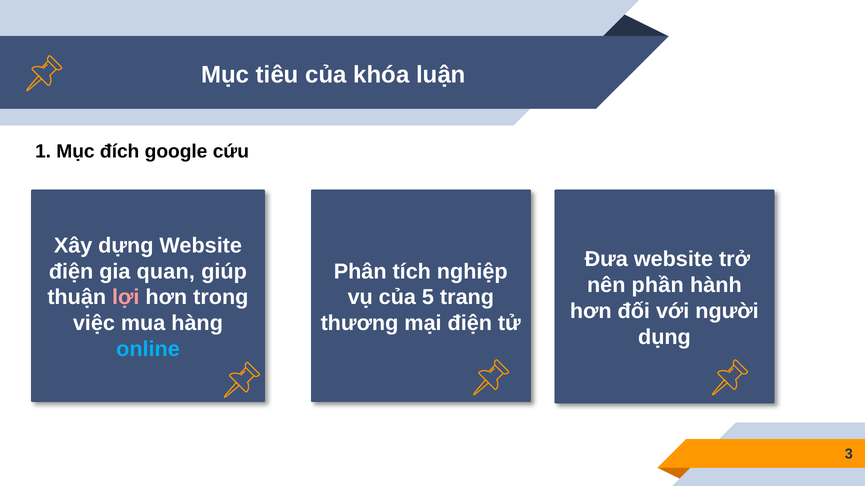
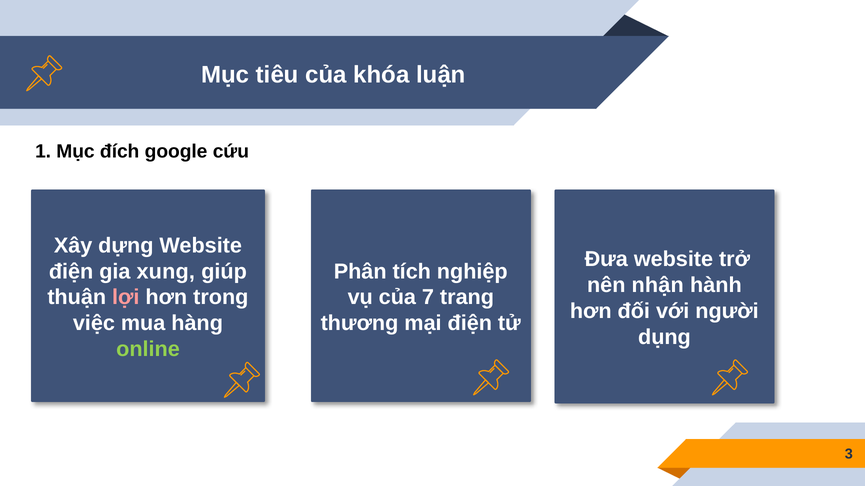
quan: quan -> xung
phần: phần -> nhận
5: 5 -> 7
online colour: light blue -> light green
